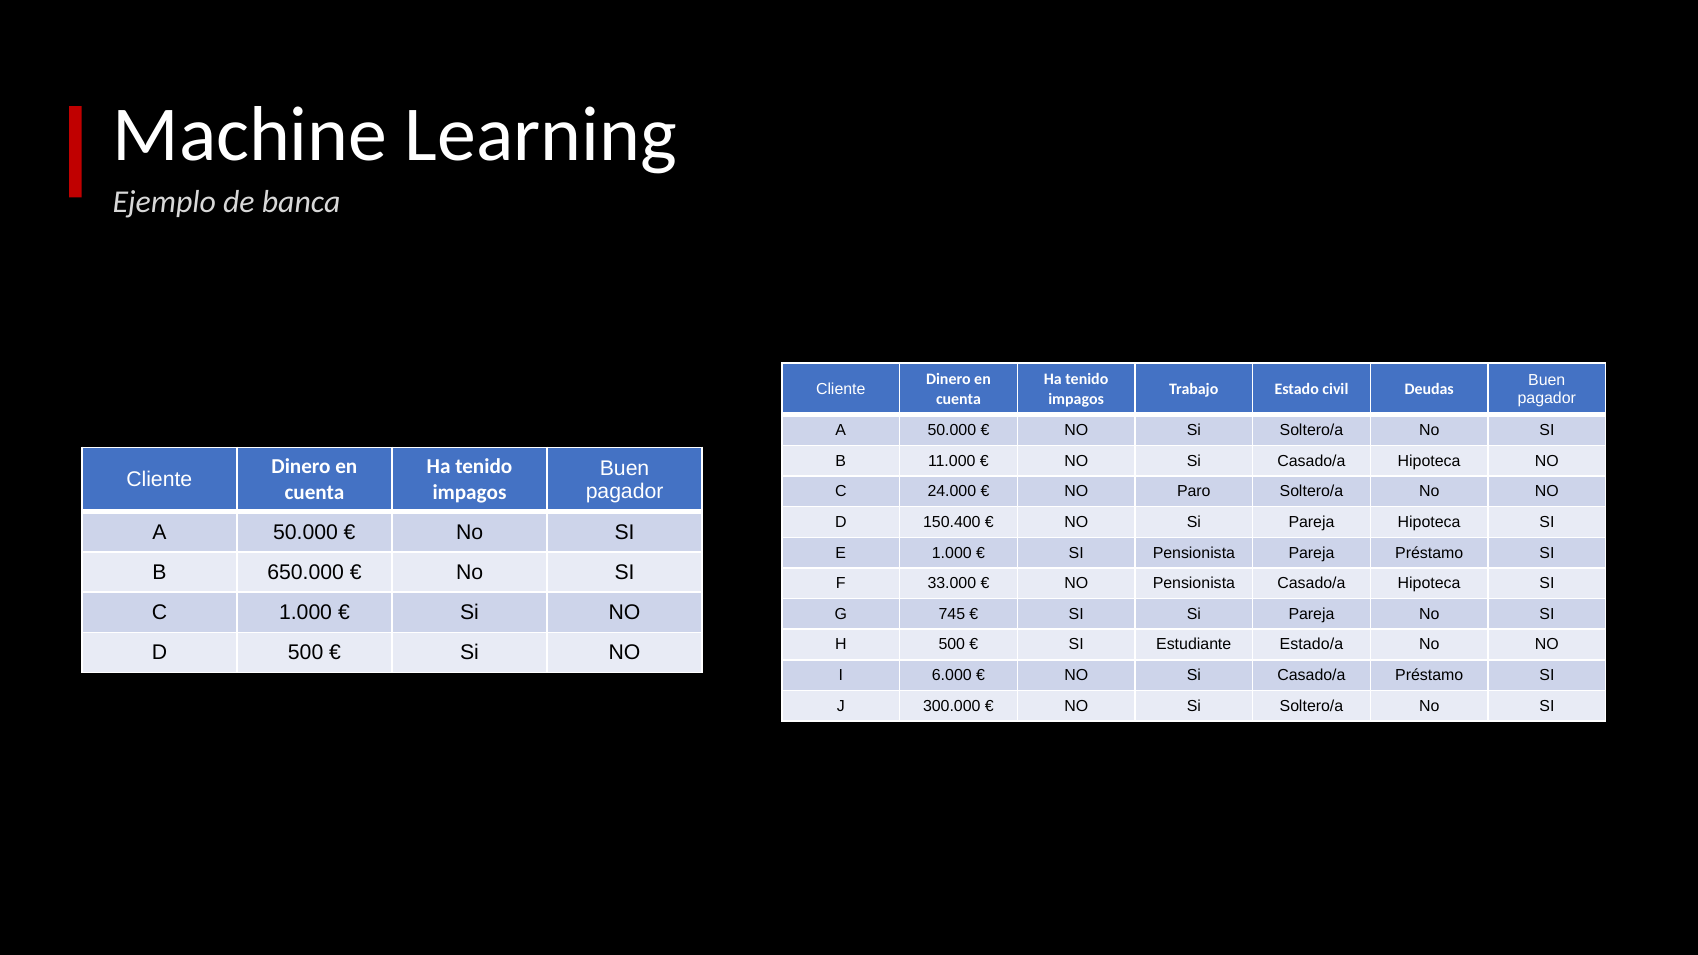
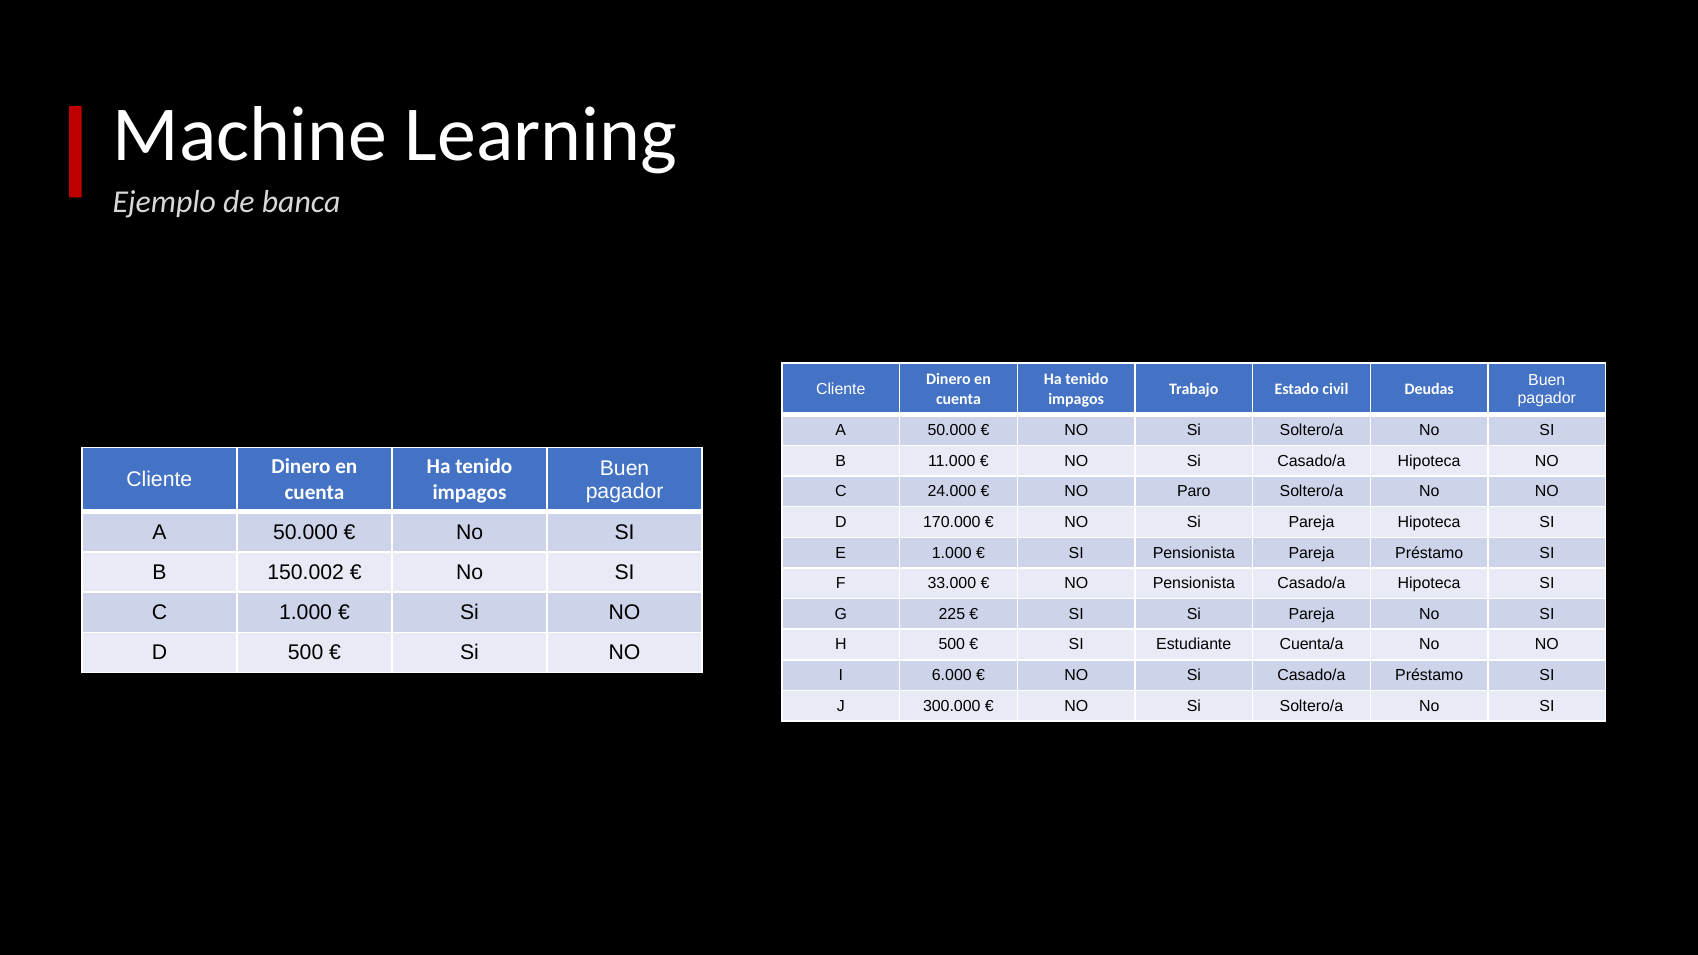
150.400: 150.400 -> 170.000
650.000: 650.000 -> 150.002
745: 745 -> 225
Estado/a: Estado/a -> Cuenta/a
